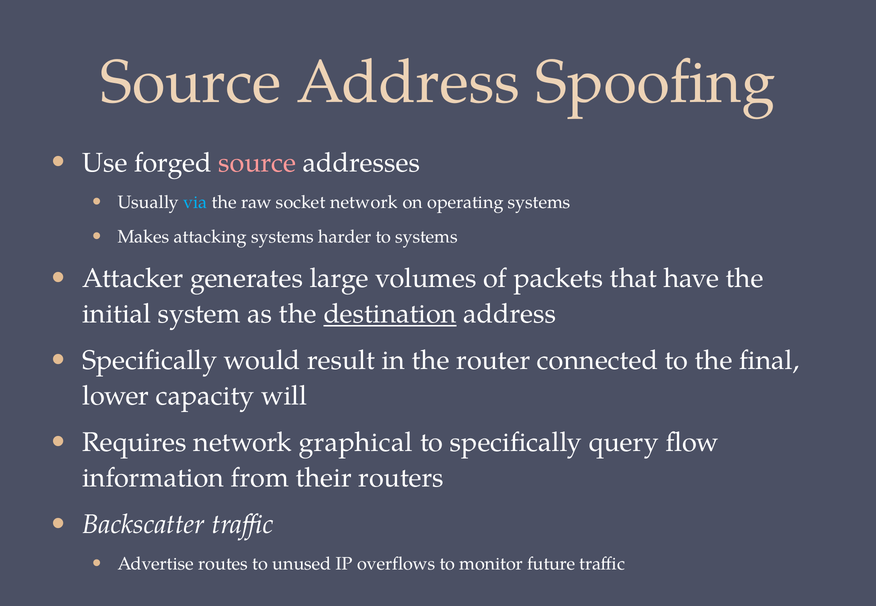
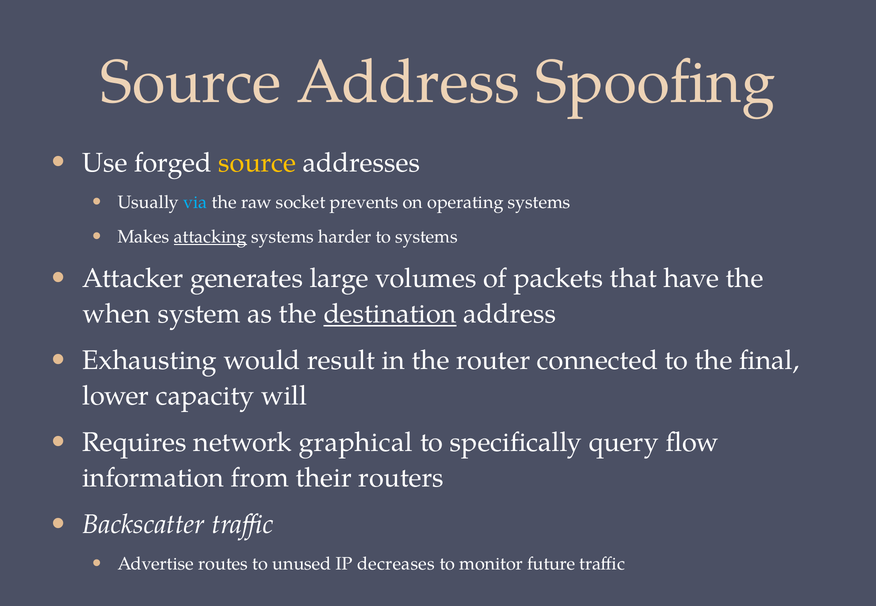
source at (257, 163) colour: pink -> yellow
socket network: network -> prevents
attacking underline: none -> present
initial: initial -> when
Specifically at (150, 361): Specifically -> Exhausting
overflows: overflows -> decreases
